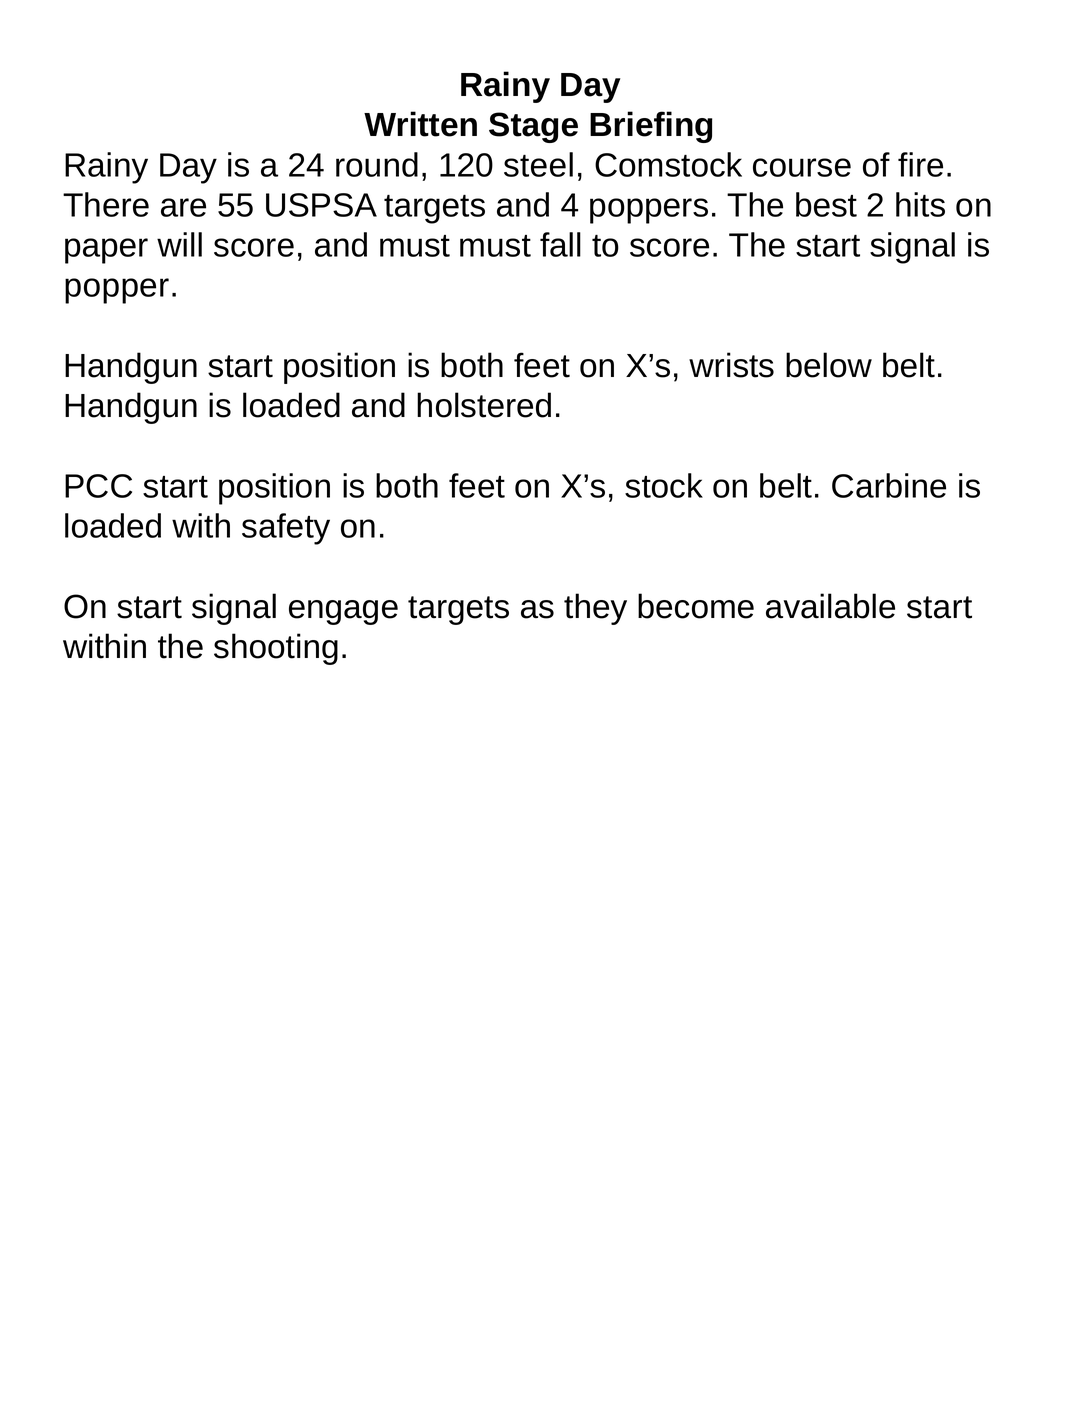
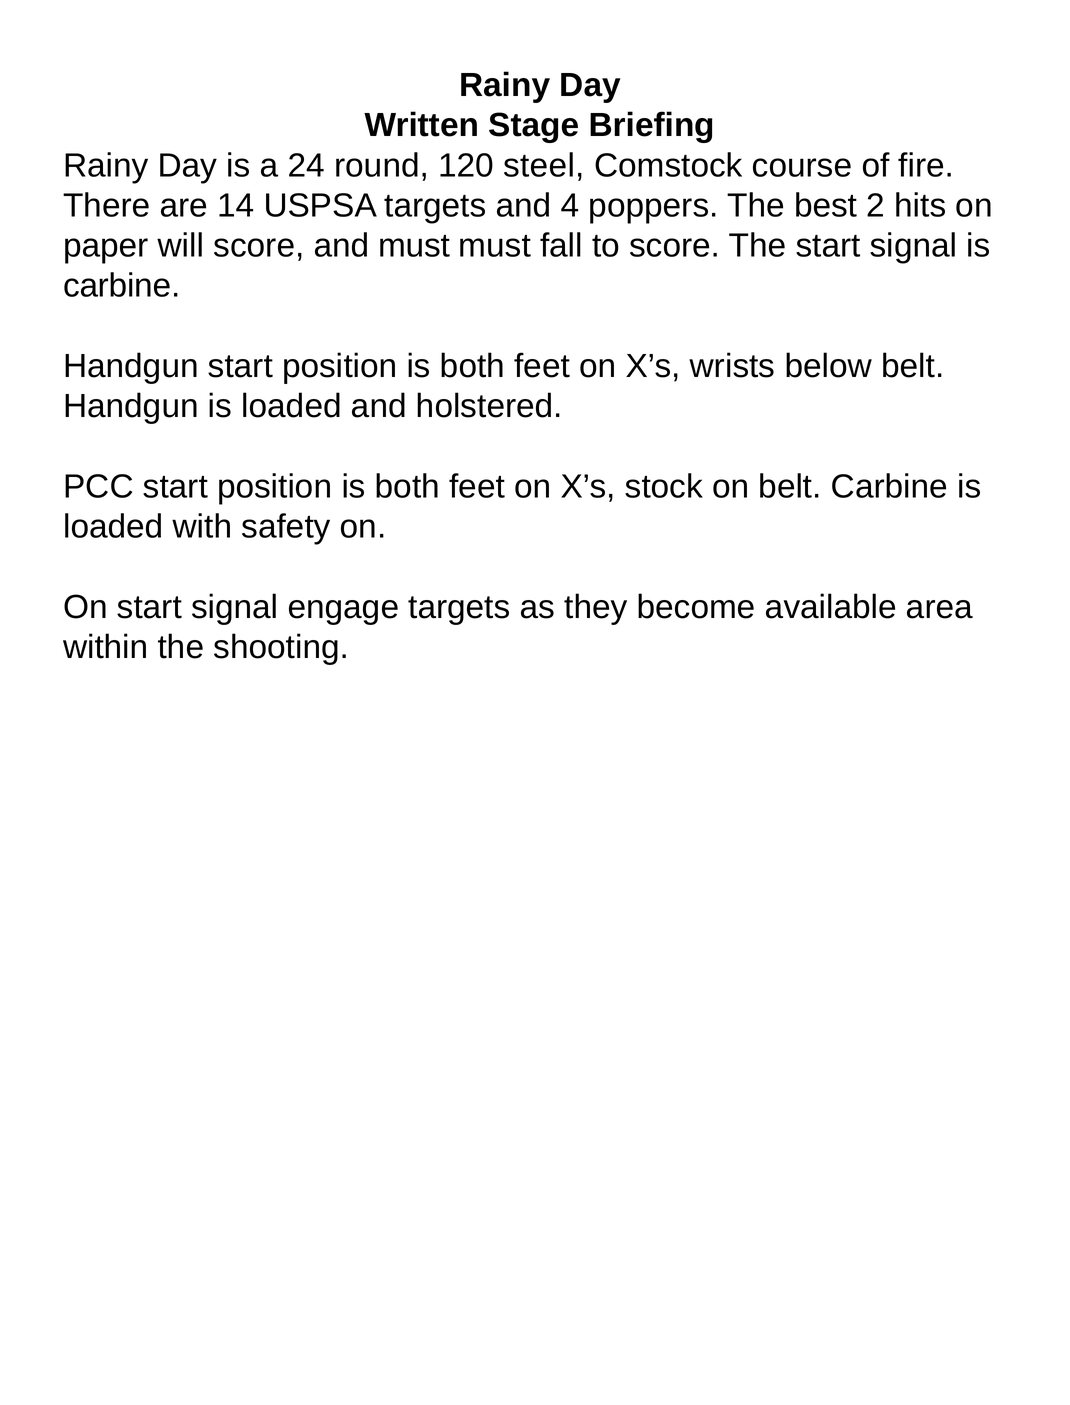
55: 55 -> 14
popper at (121, 286): popper -> carbine
available start: start -> area
